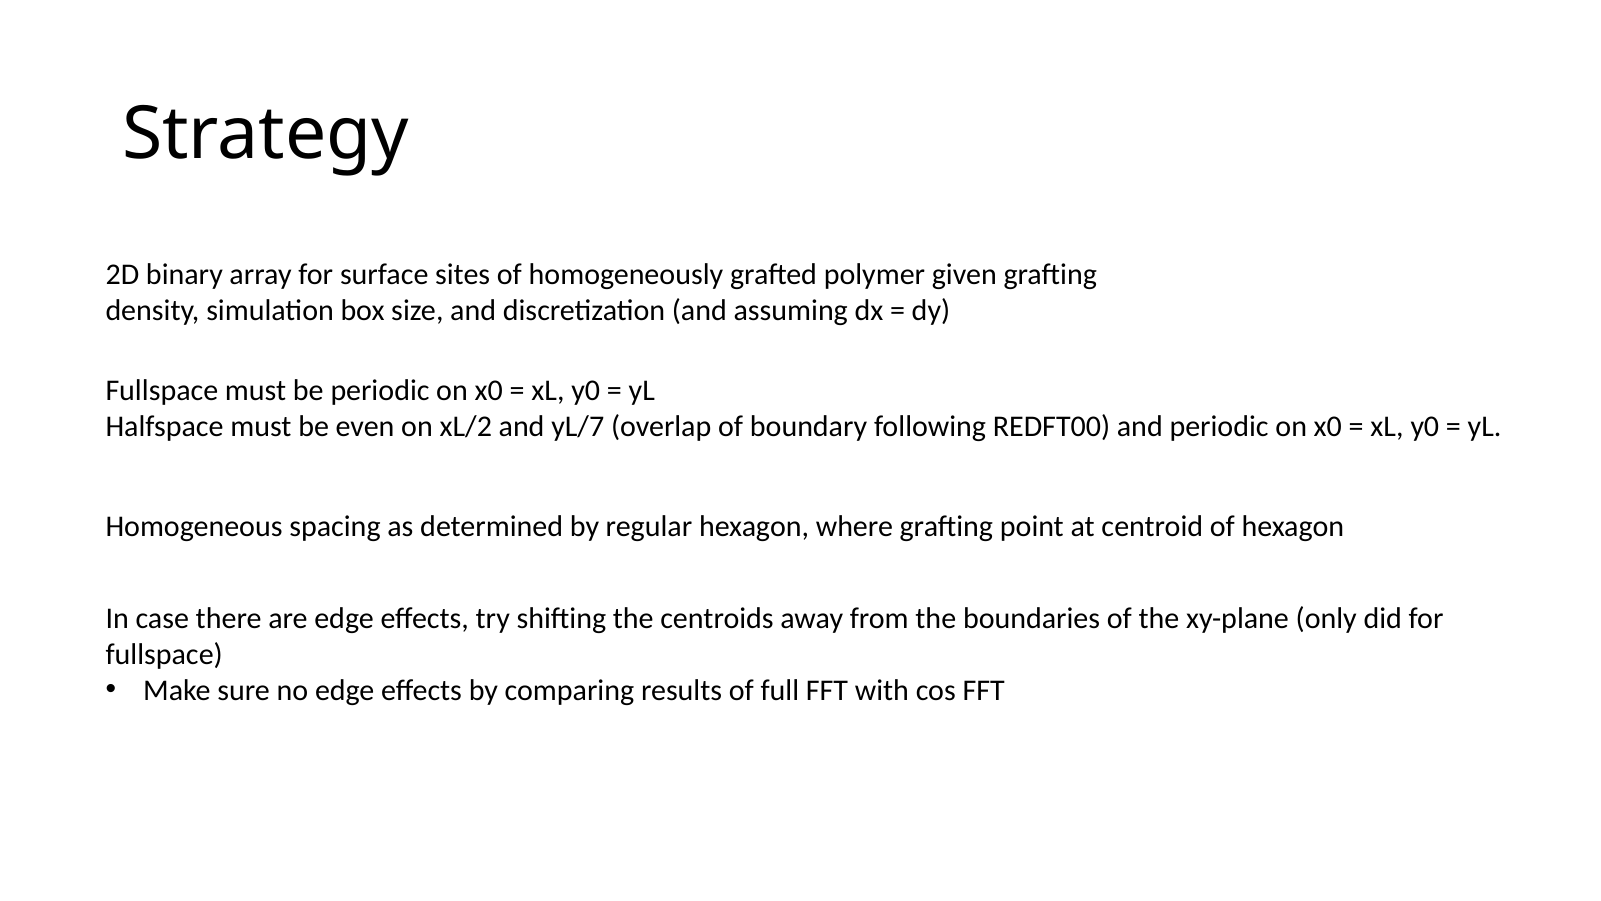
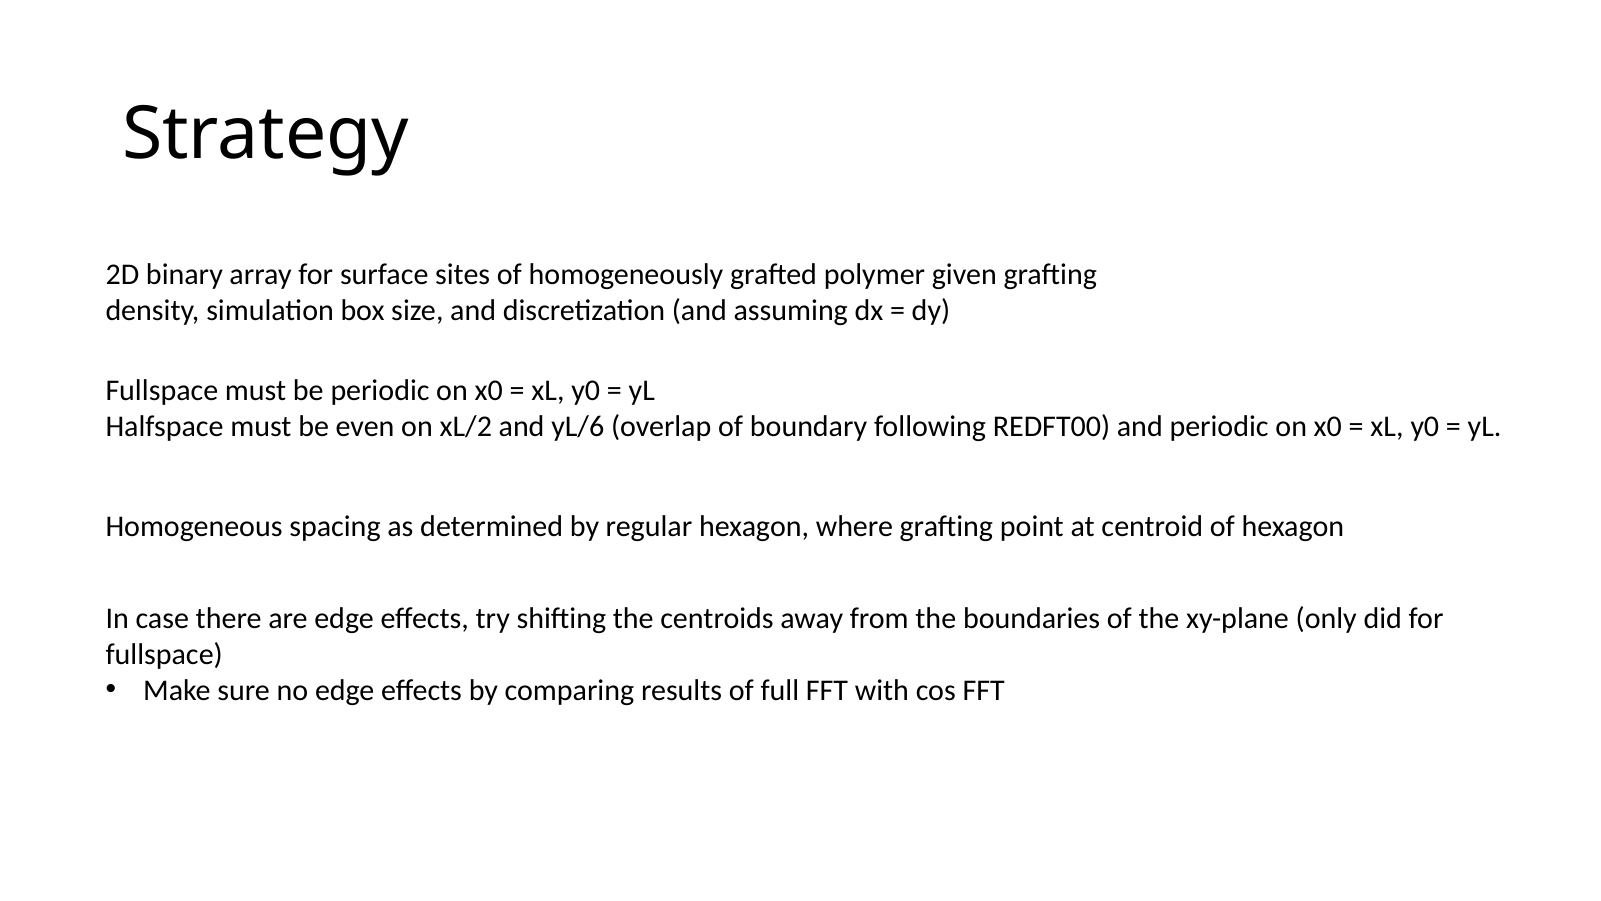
yL/7: yL/7 -> yL/6
